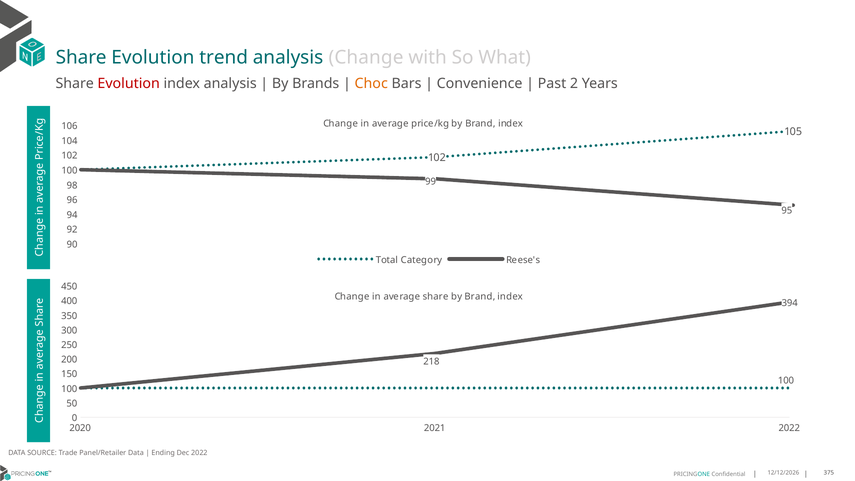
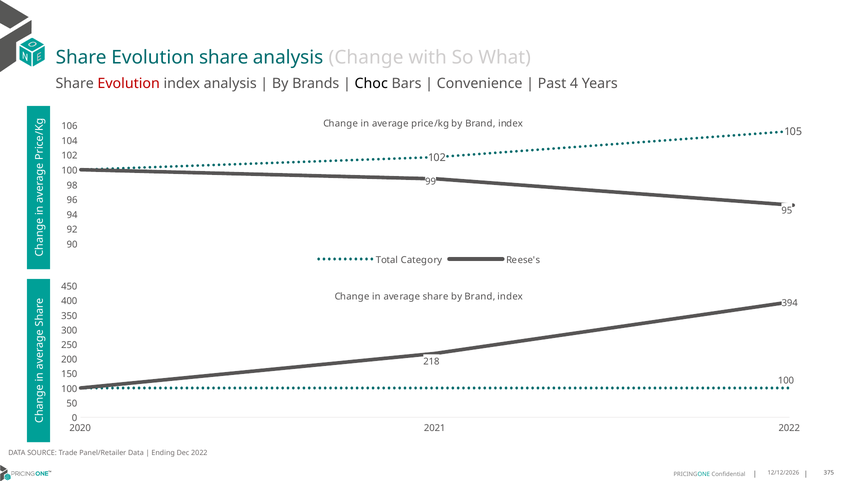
Evolution trend: trend -> share
Choc colour: orange -> black
2: 2 -> 4
